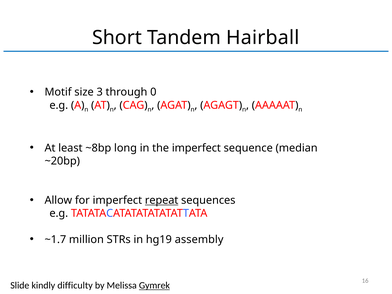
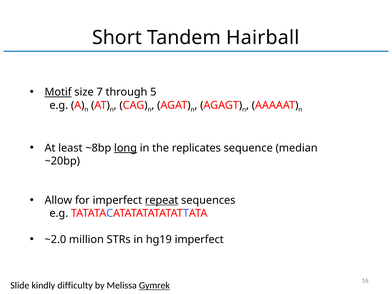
Motif underline: none -> present
3: 3 -> 7
0: 0 -> 5
long underline: none -> present
the imperfect: imperfect -> replicates
~1.7: ~1.7 -> ~2.0
hg19 assembly: assembly -> imperfect
